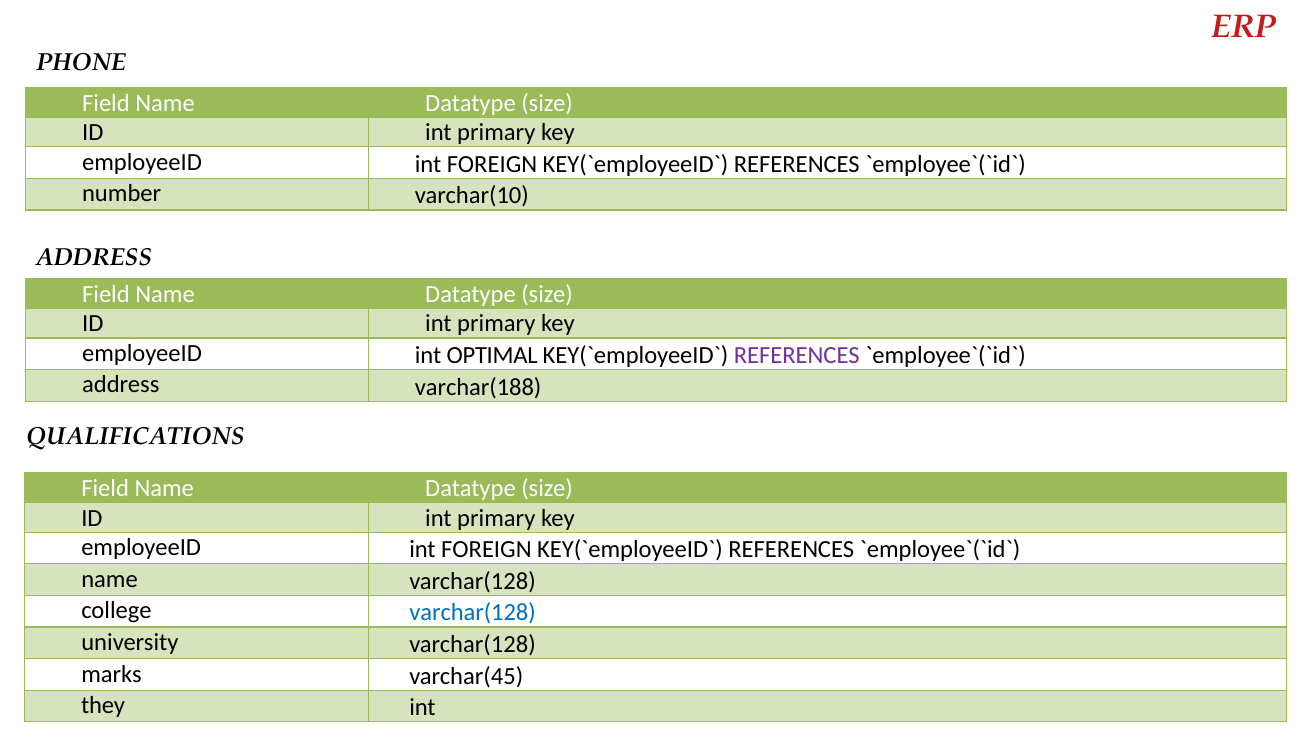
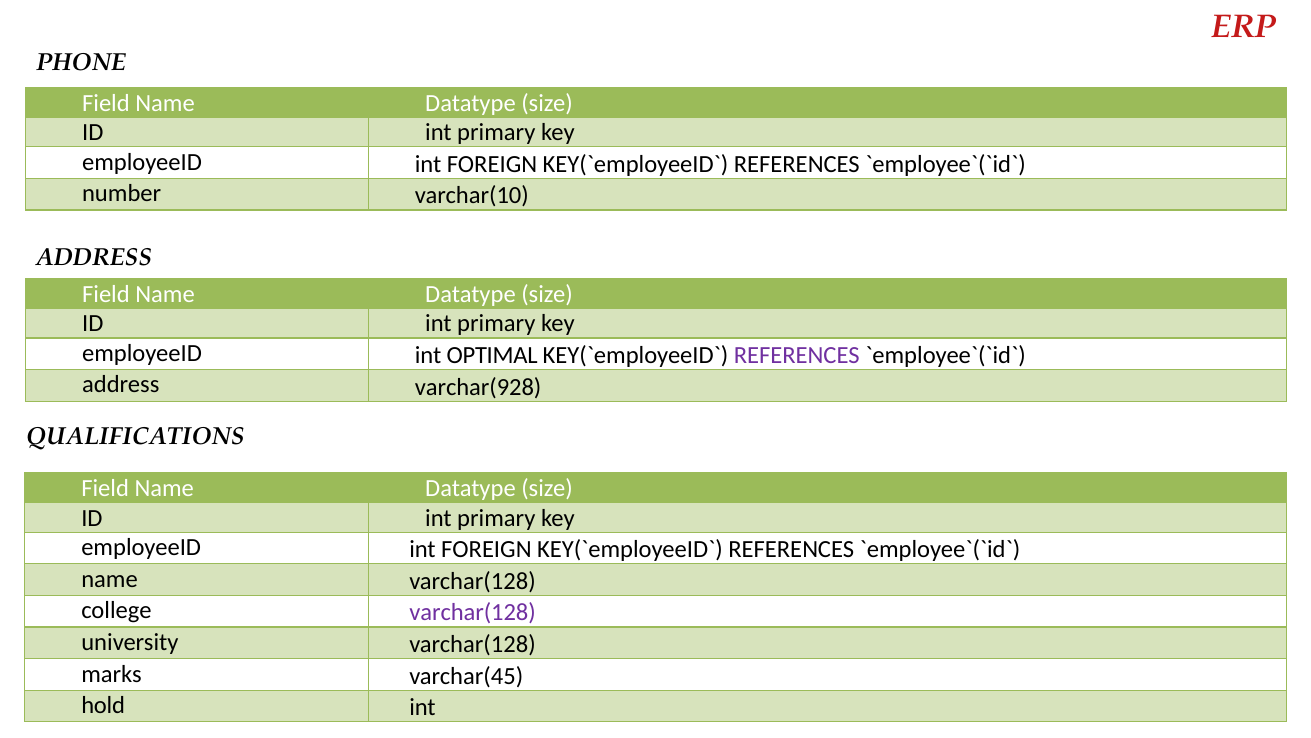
varchar(188: varchar(188 -> varchar(928
varchar(128 at (473, 612) colour: blue -> purple
they: they -> hold
